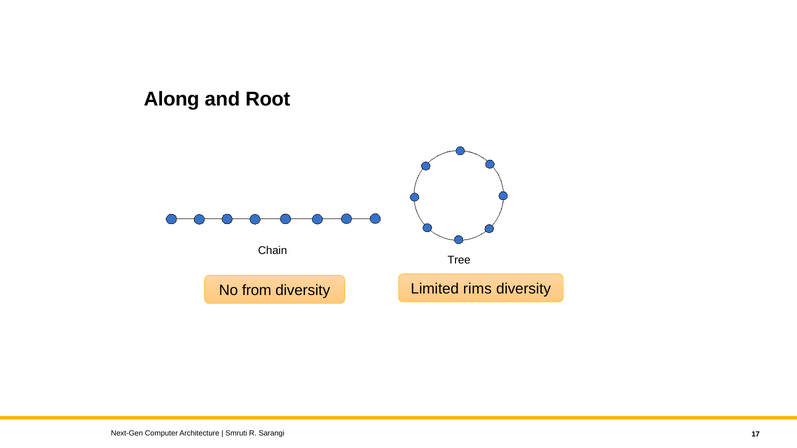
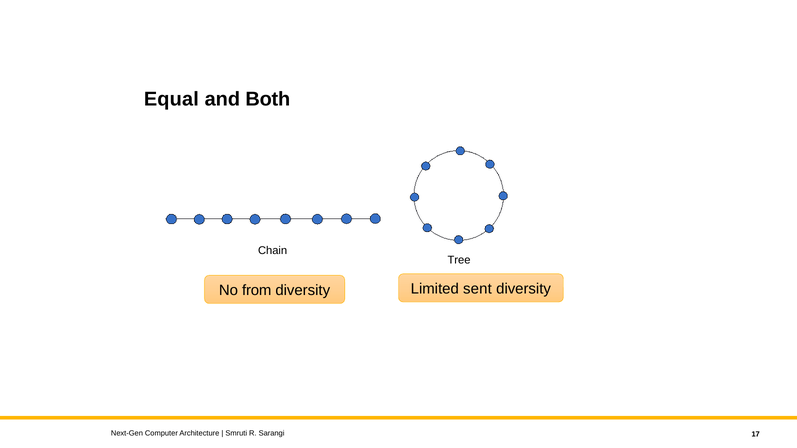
Along: Along -> Equal
Root: Root -> Both
rims: rims -> sent
